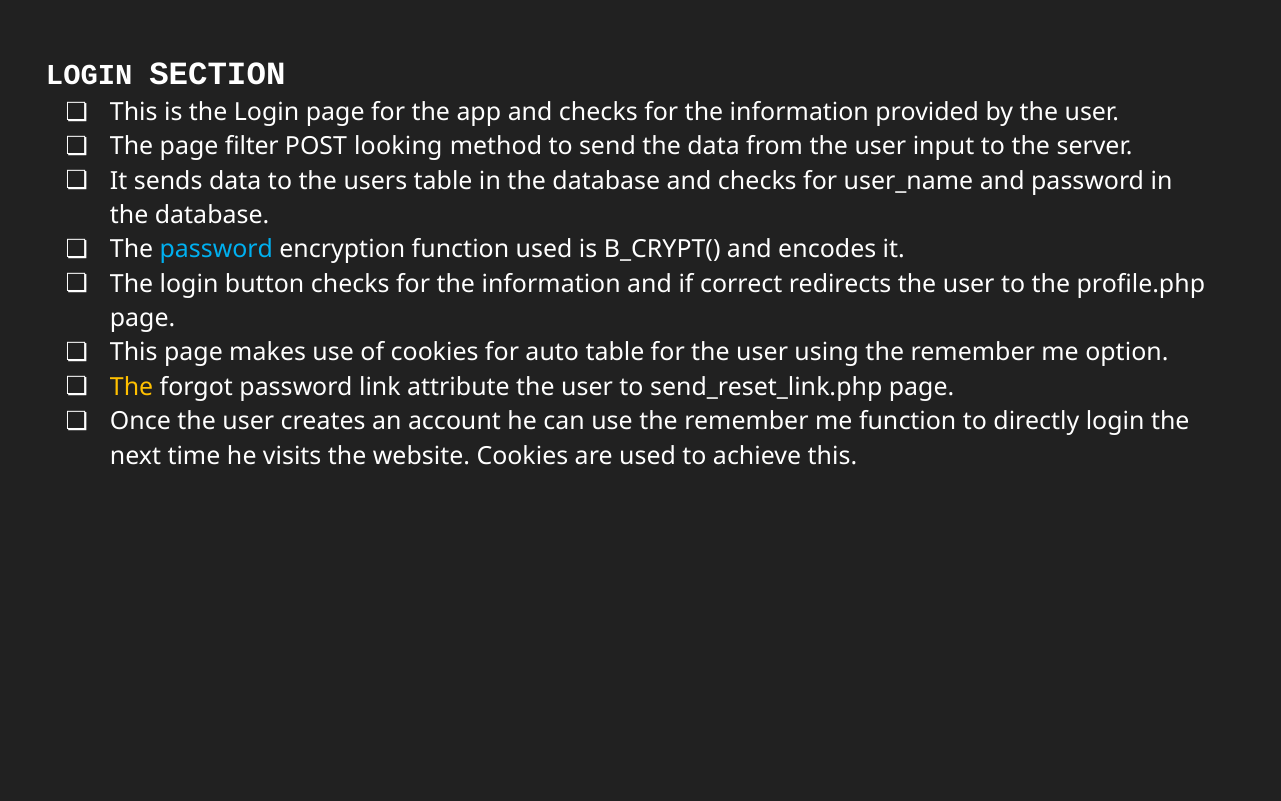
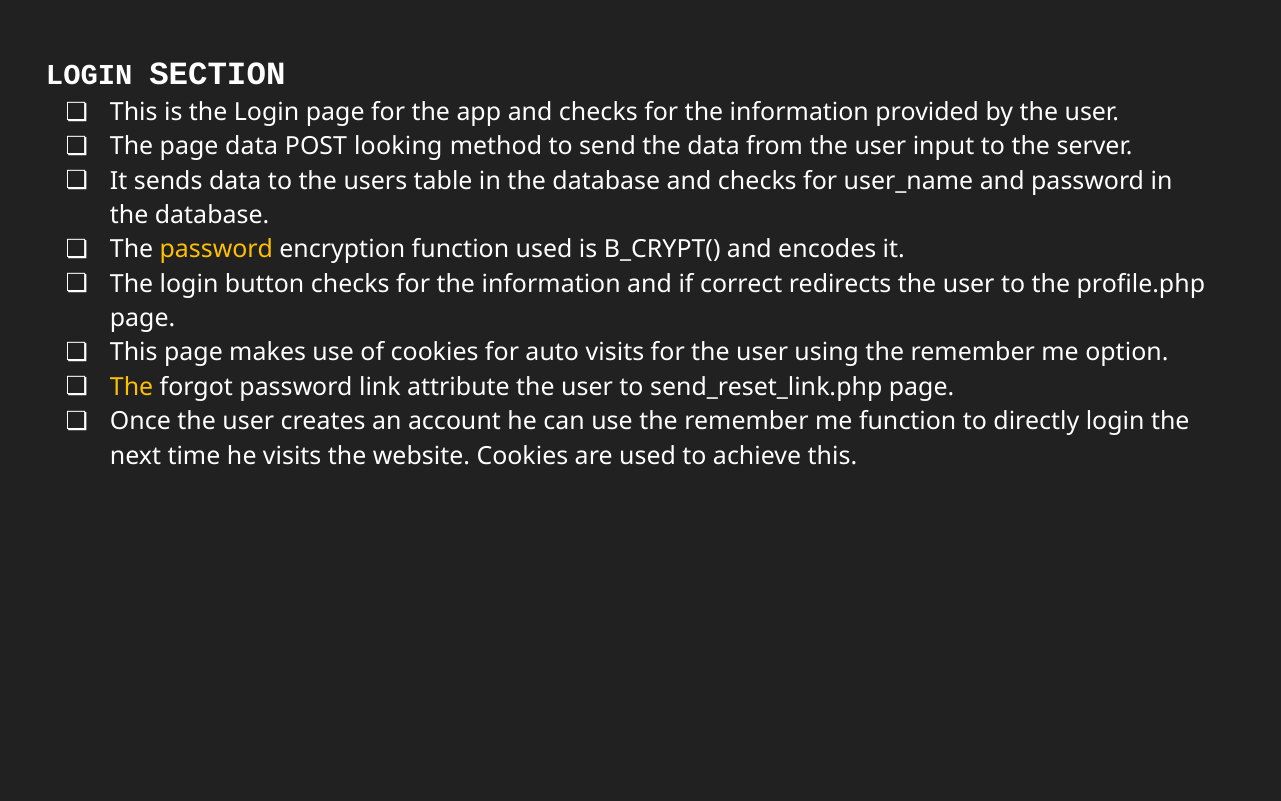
page filter: filter -> data
password at (216, 250) colour: light blue -> yellow
auto table: table -> visits
